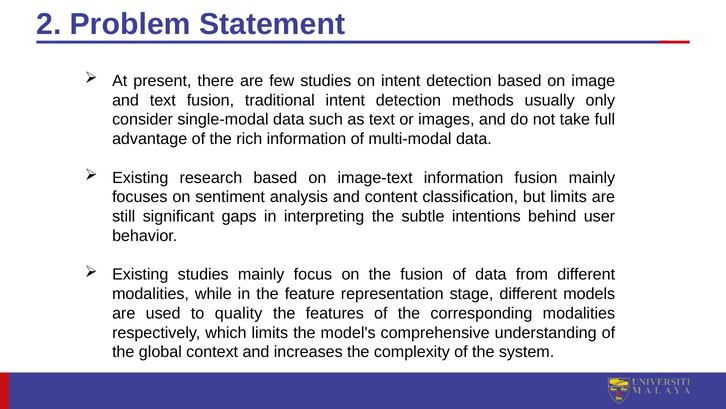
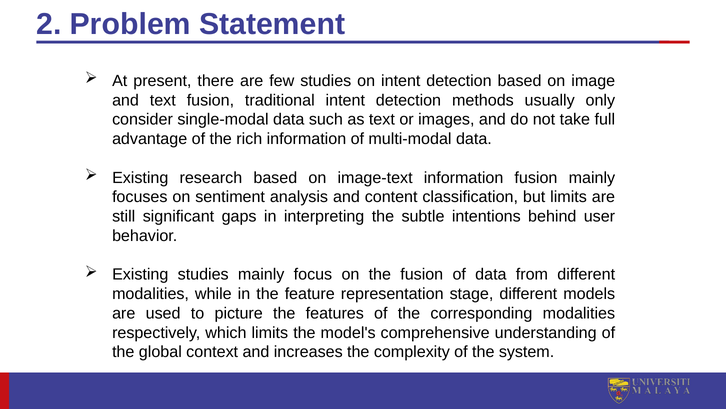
quality: quality -> picture
